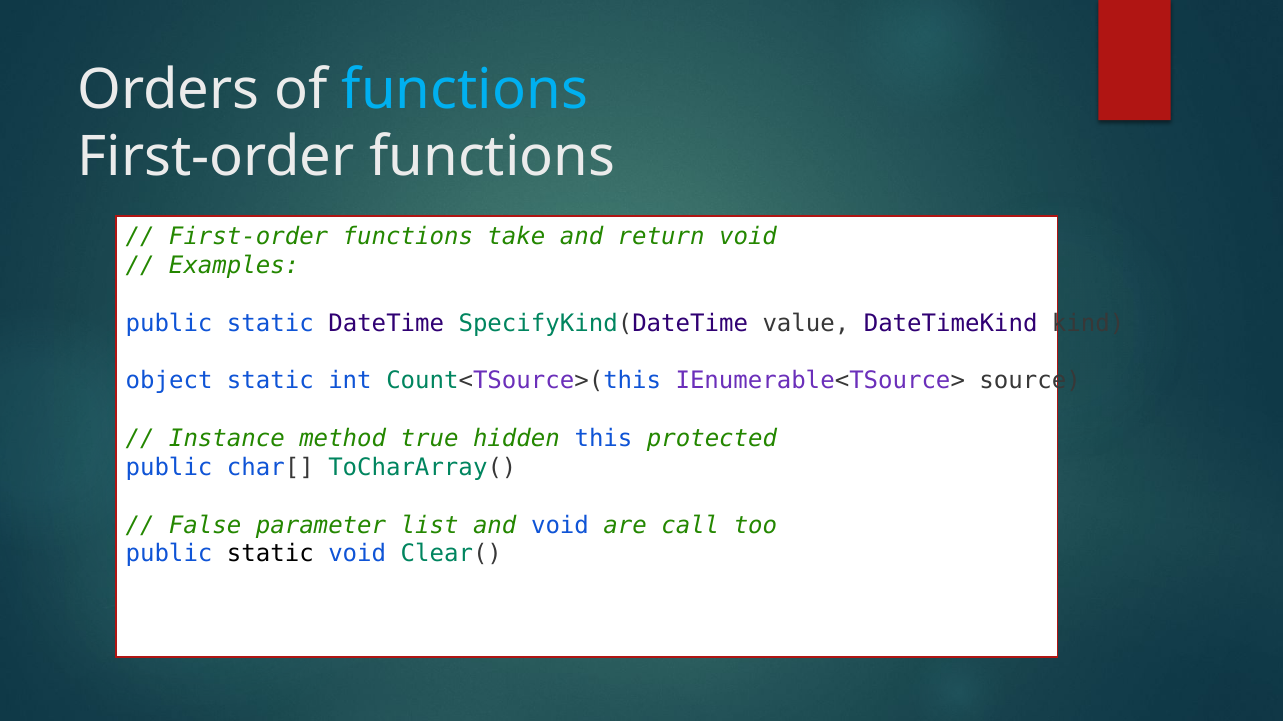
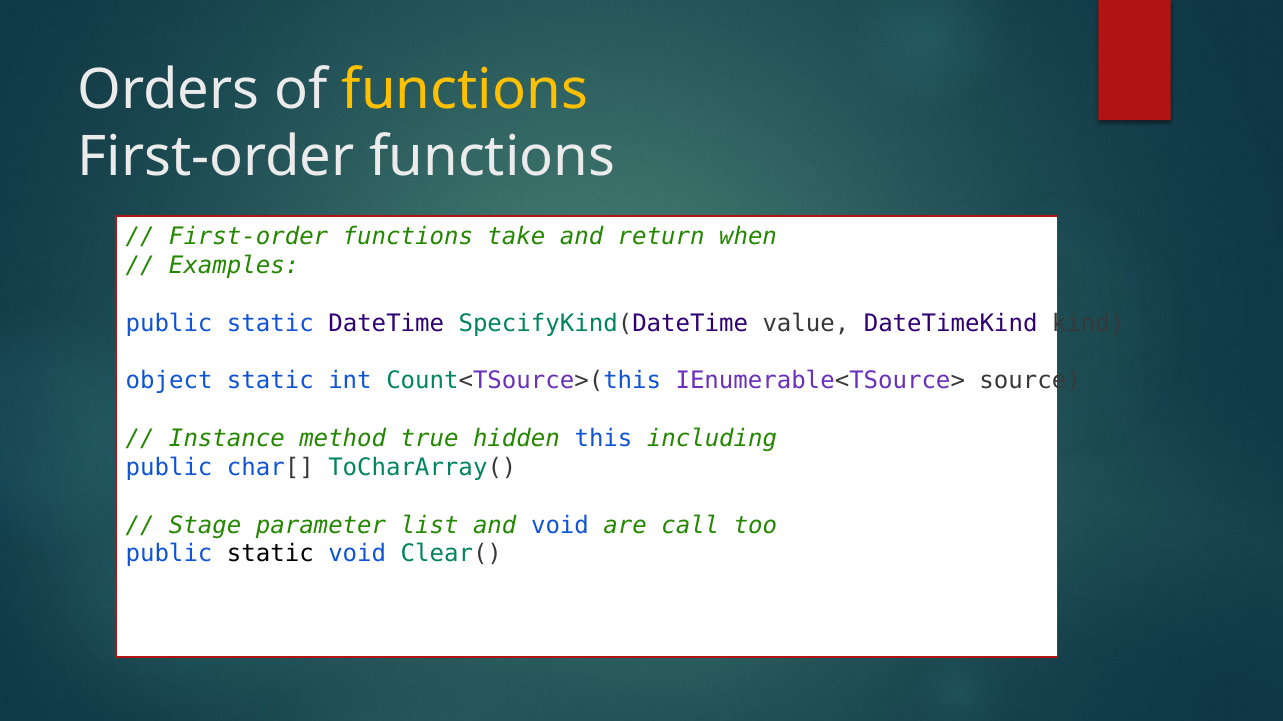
functions at (465, 90) colour: light blue -> yellow
return void: void -> when
protected: protected -> including
False: False -> Stage
